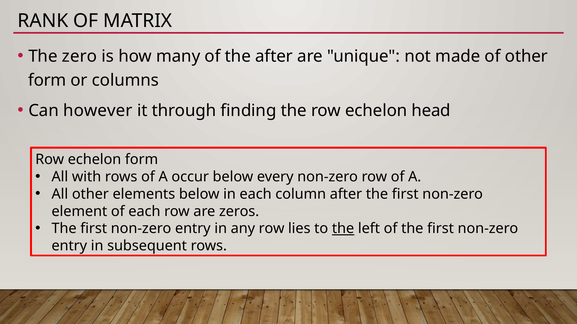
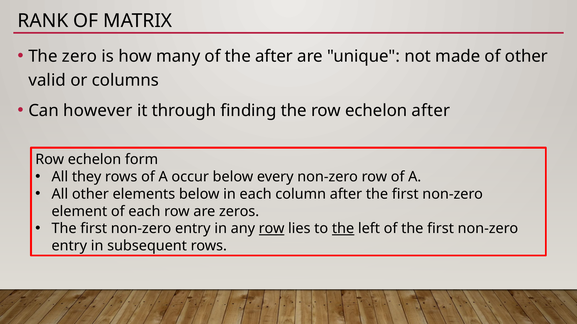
form at (47, 81): form -> valid
echelon head: head -> after
with: with -> they
row at (272, 229) underline: none -> present
